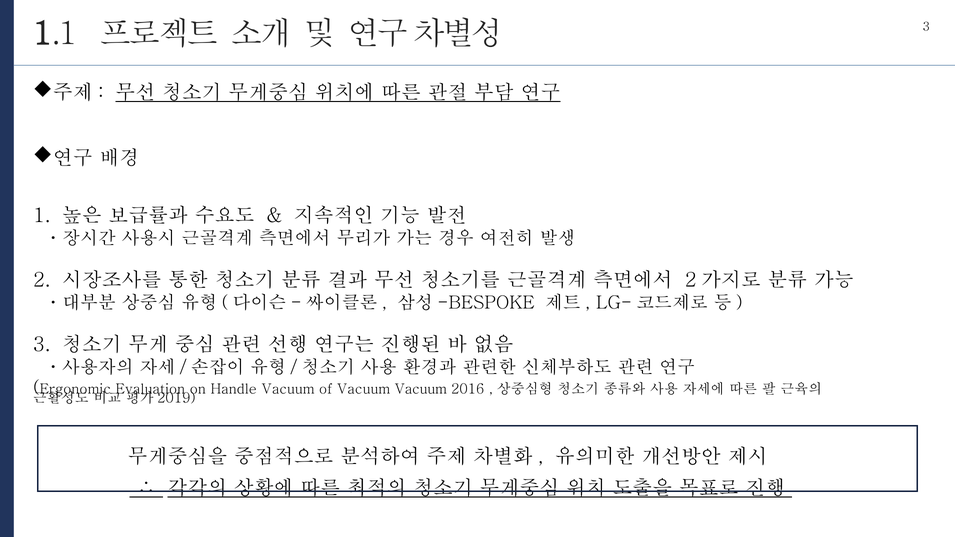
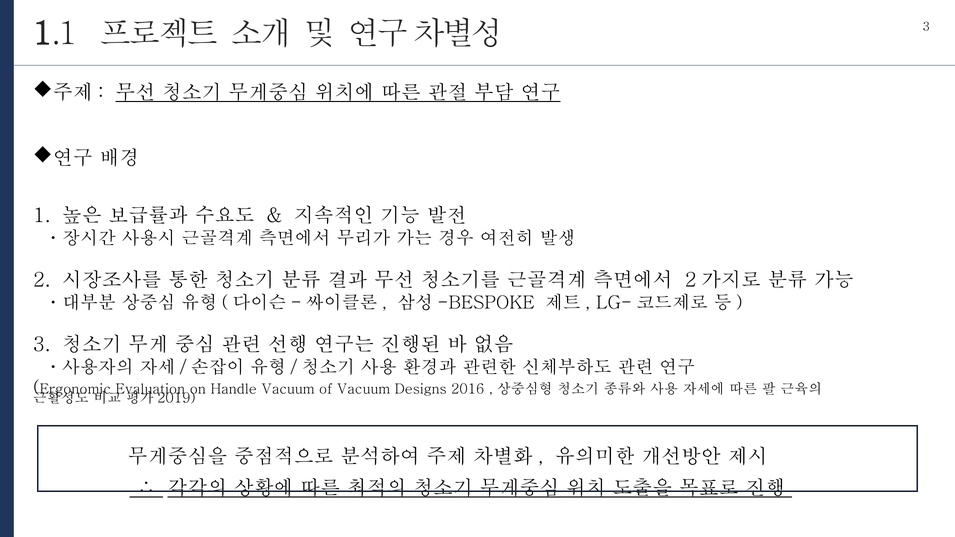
Vacuum Vacuum: Vacuum -> Designs
